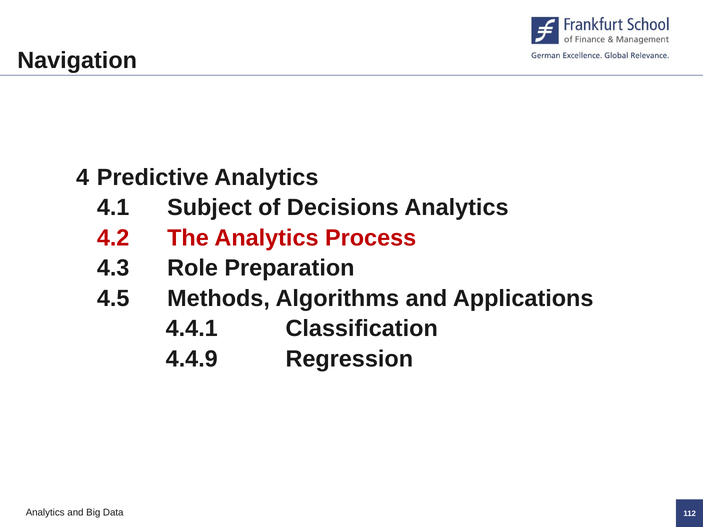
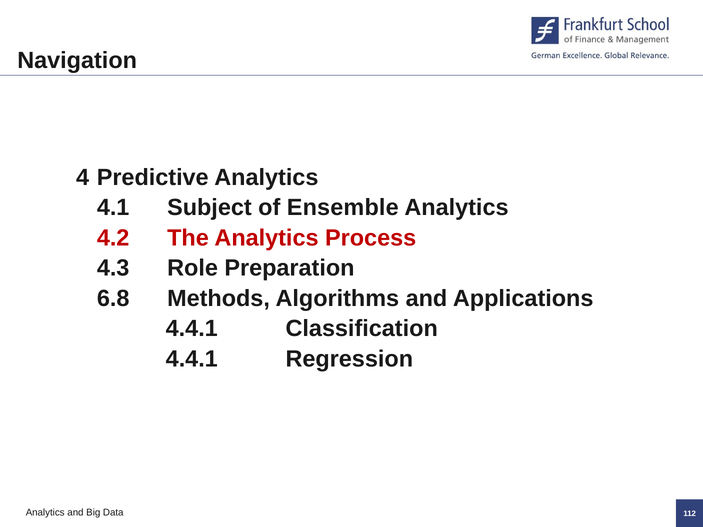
Decisions: Decisions -> Ensemble
4.5: 4.5 -> 6.8
4.4.9 at (192, 359): 4.4.9 -> 4.4.1
